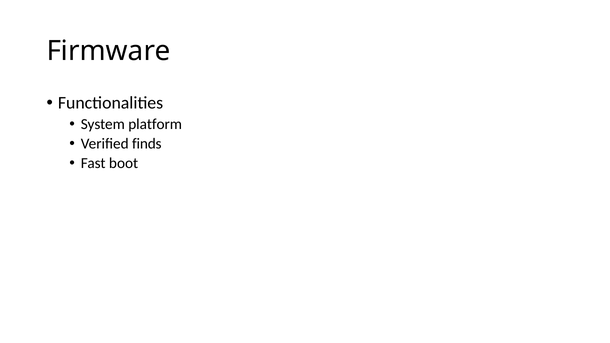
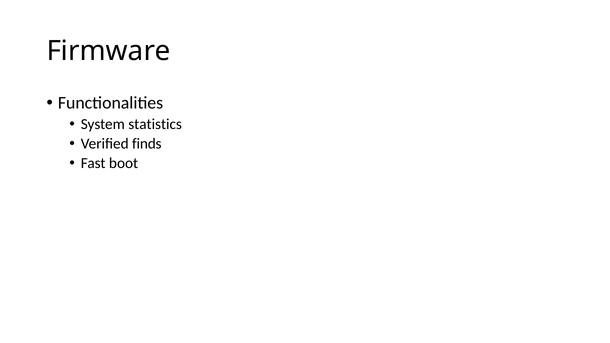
platform: platform -> statistics
